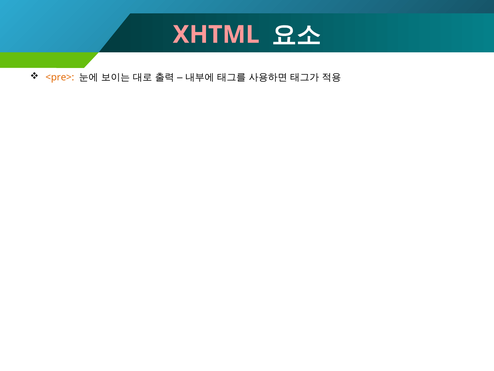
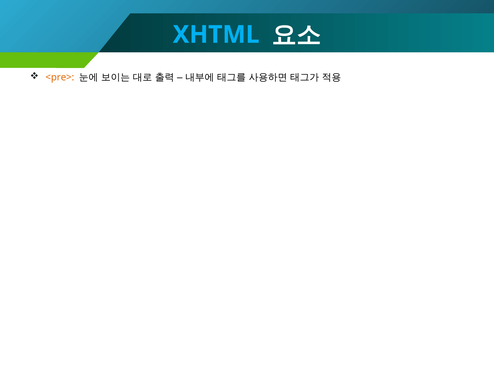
XHTML colour: pink -> light blue
